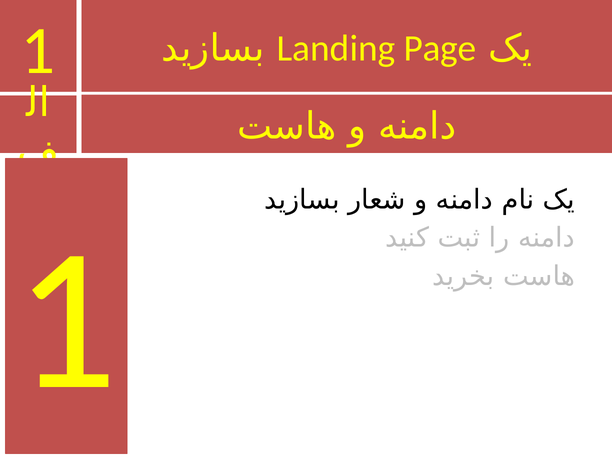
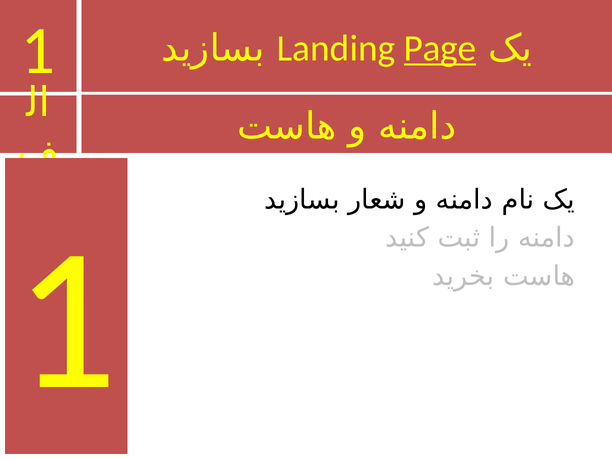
Page underline: none -> present
